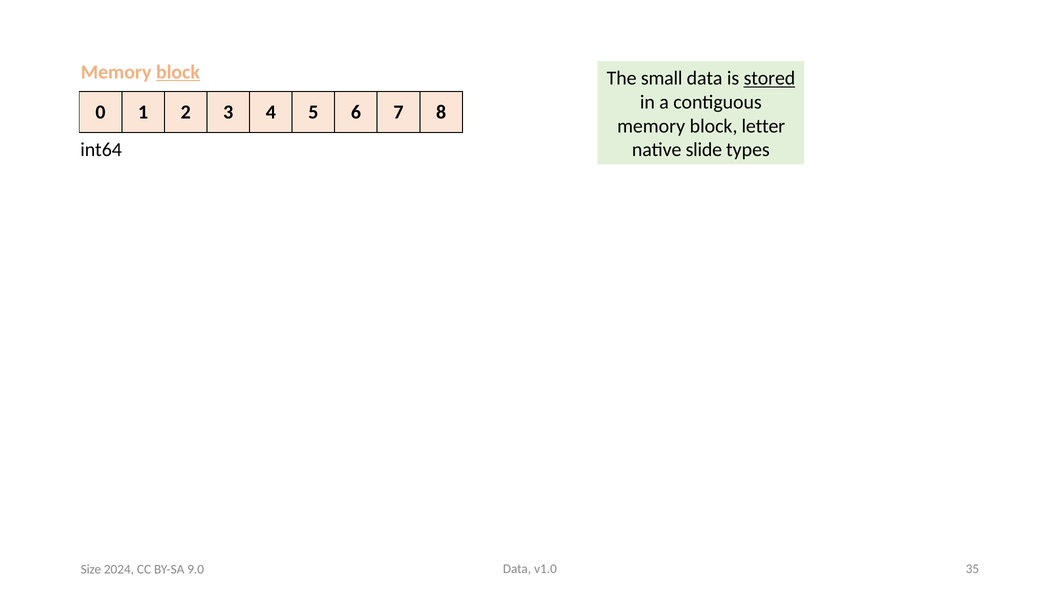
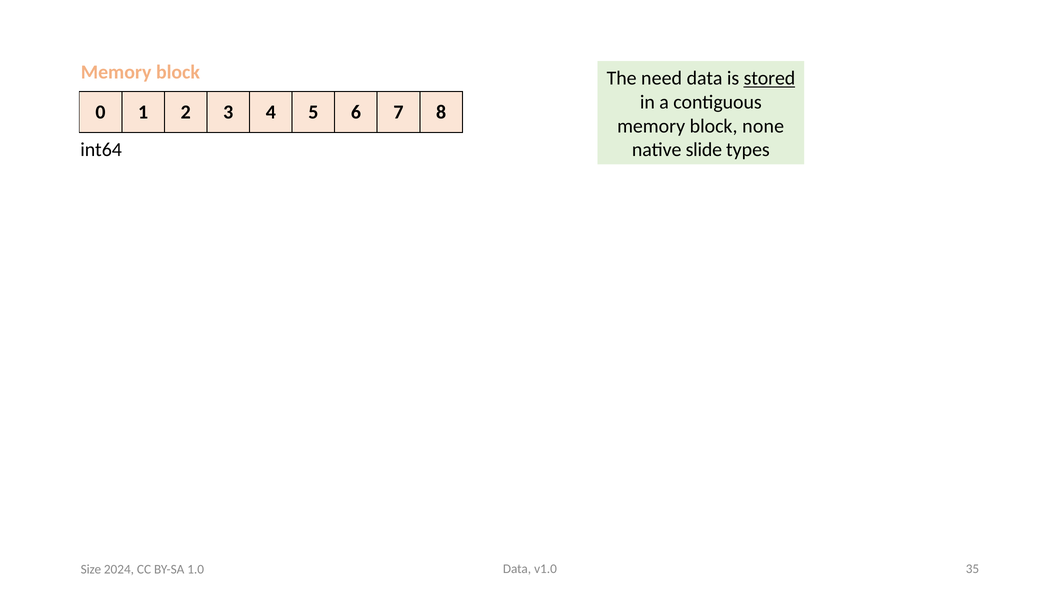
block at (178, 72) underline: present -> none
small: small -> need
letter: letter -> none
9.0: 9.0 -> 1.0
